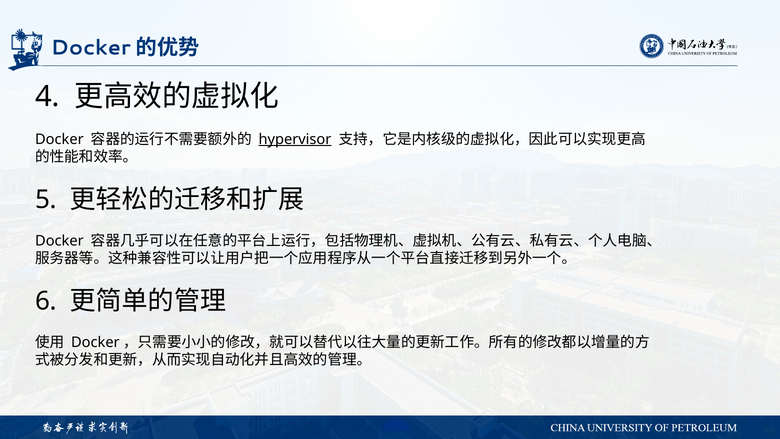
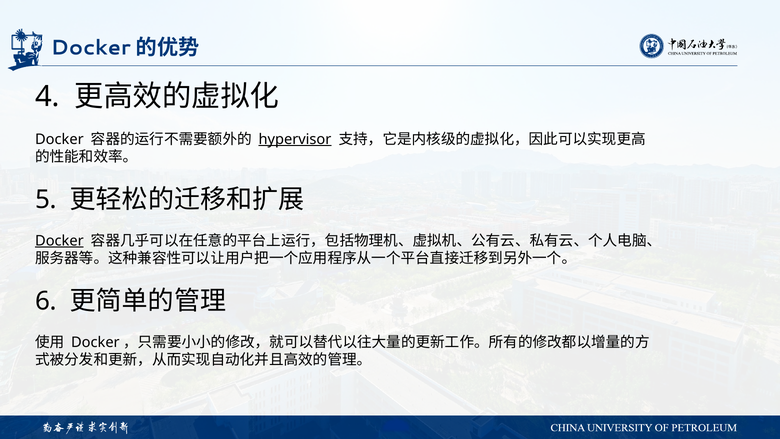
Docker at (59, 241) underline: none -> present
